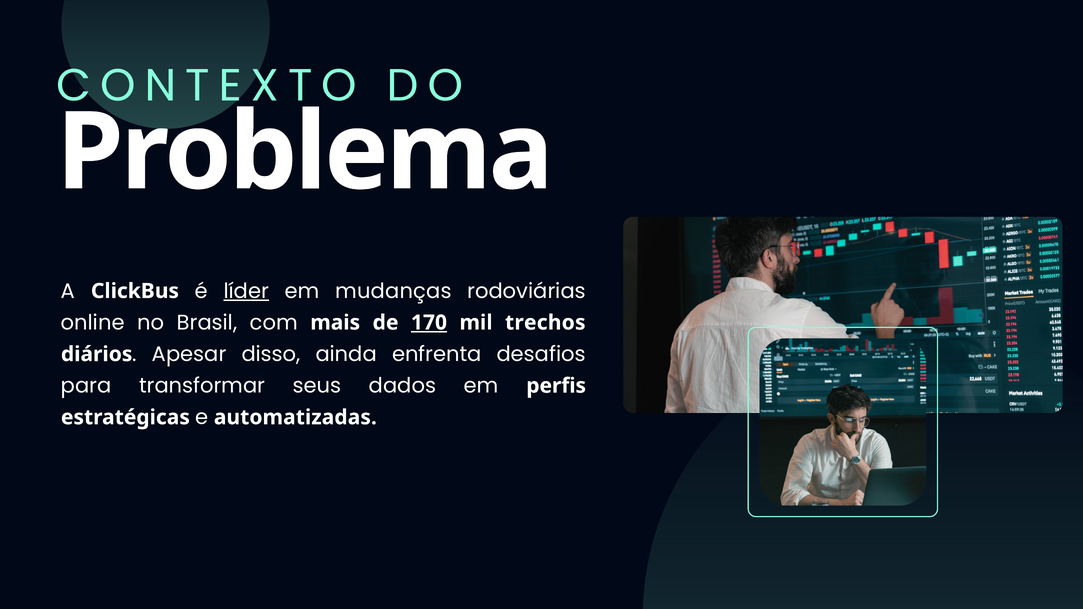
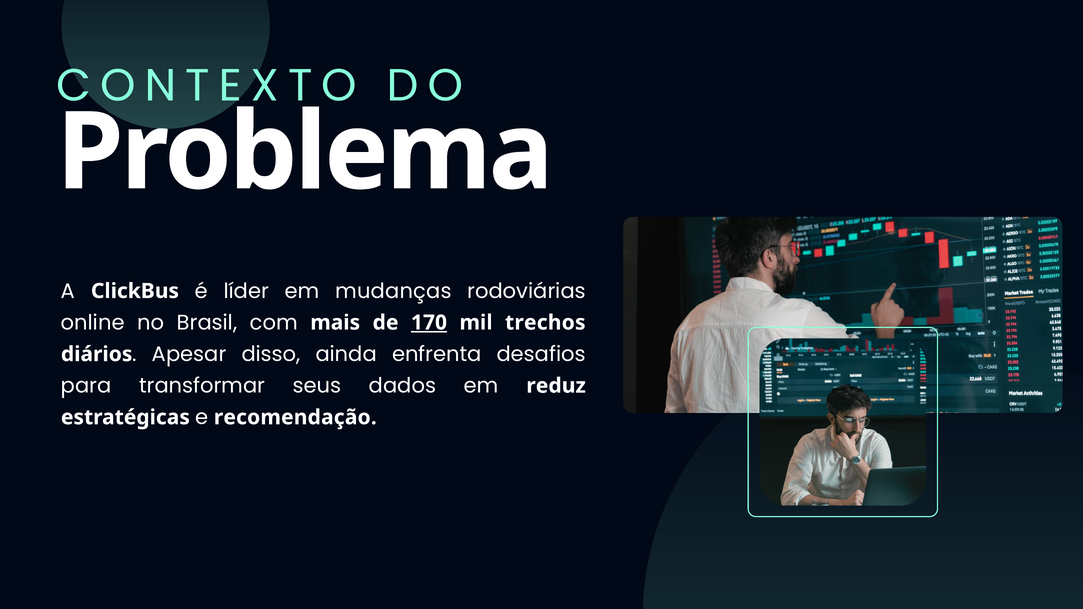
líder underline: present -> none
perfis: perfis -> reduz
automatizadas: automatizadas -> recomendação
